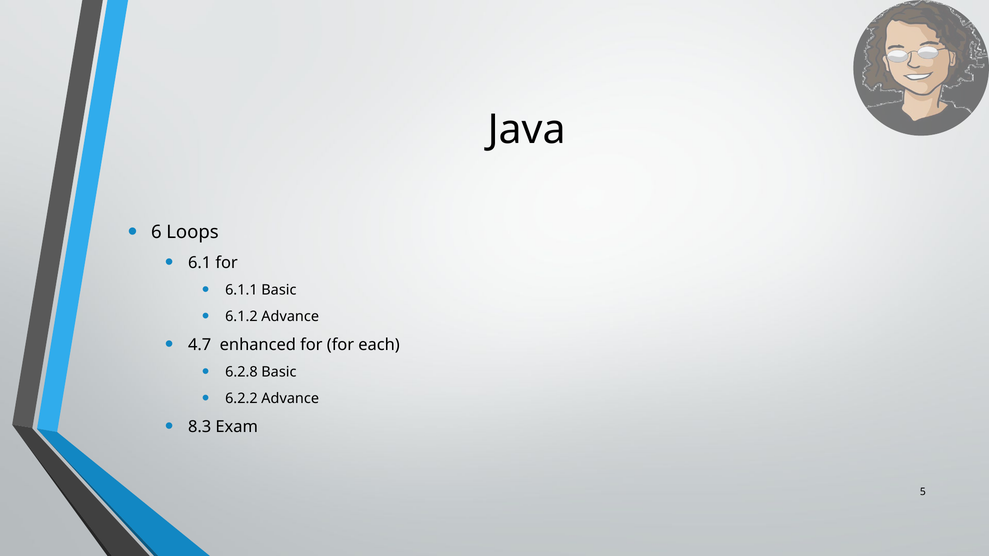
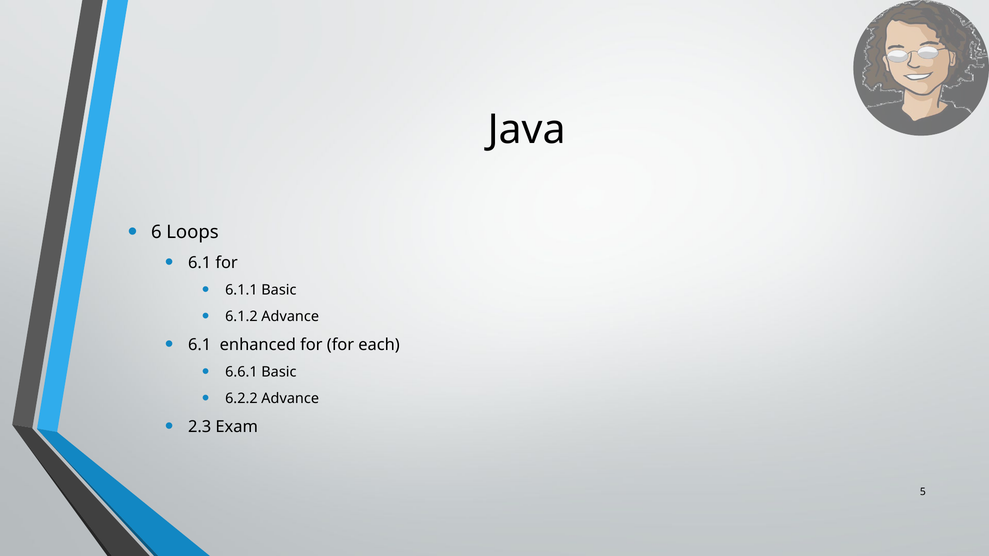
4.7 at (200, 345): 4.7 -> 6.1
6.2.8: 6.2.8 -> 6.6.1
8.3: 8.3 -> 2.3
